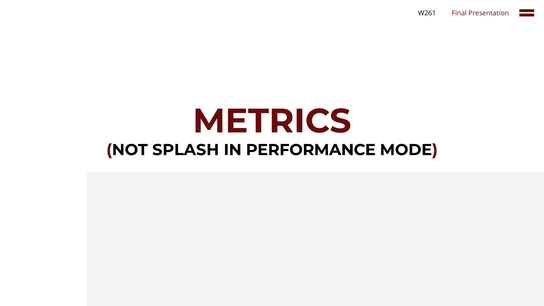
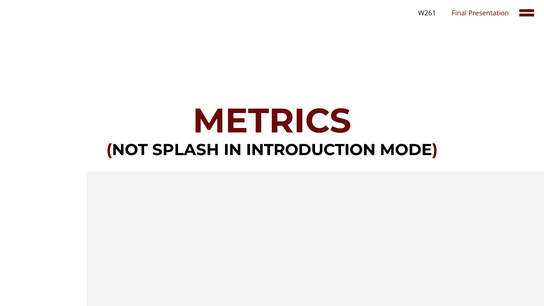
PERFORMANCE: PERFORMANCE -> INTRODUCTION
